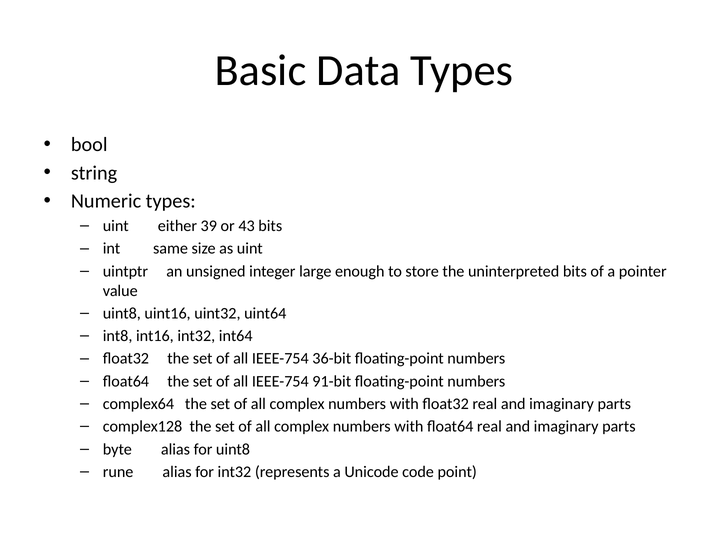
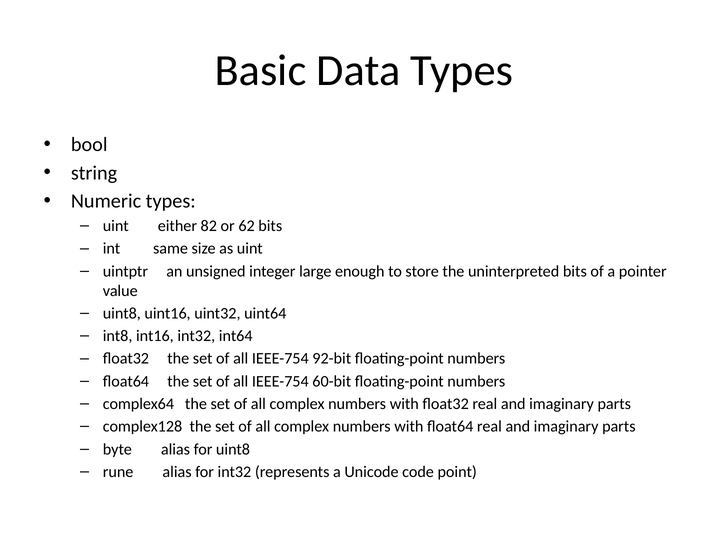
39: 39 -> 82
43: 43 -> 62
36-bit: 36-bit -> 92-bit
91-bit: 91-bit -> 60-bit
